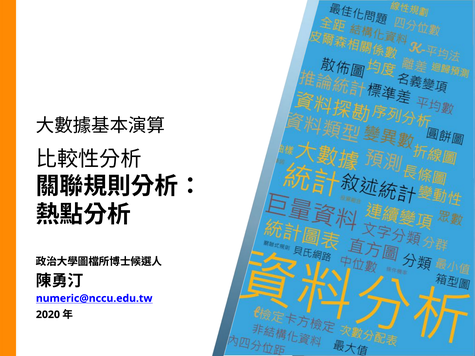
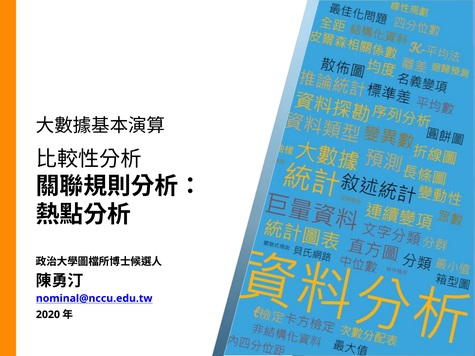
numeric@nccu.edu.tw: numeric@nccu.edu.tw -> nominal@nccu.edu.tw
